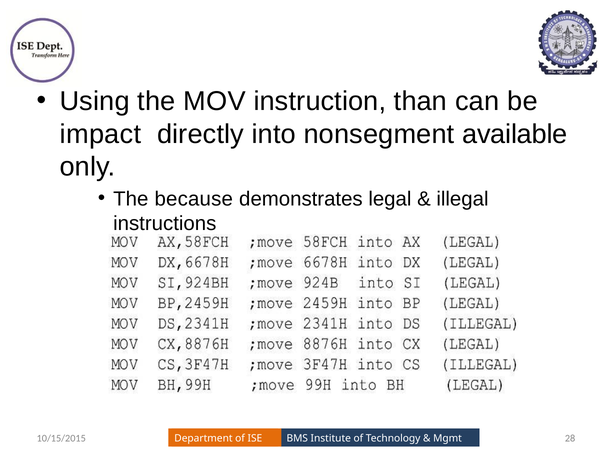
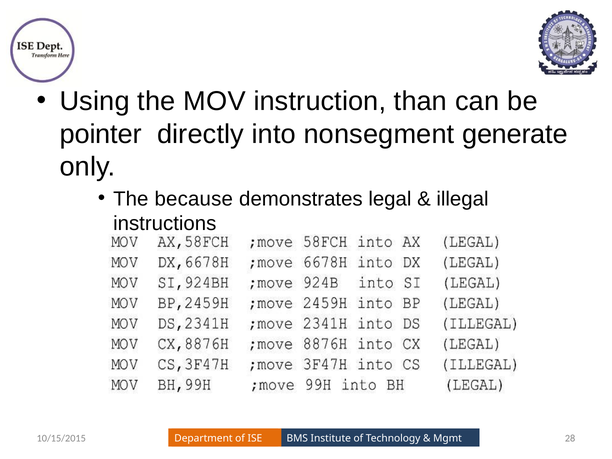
impact: impact -> pointer
available: available -> generate
